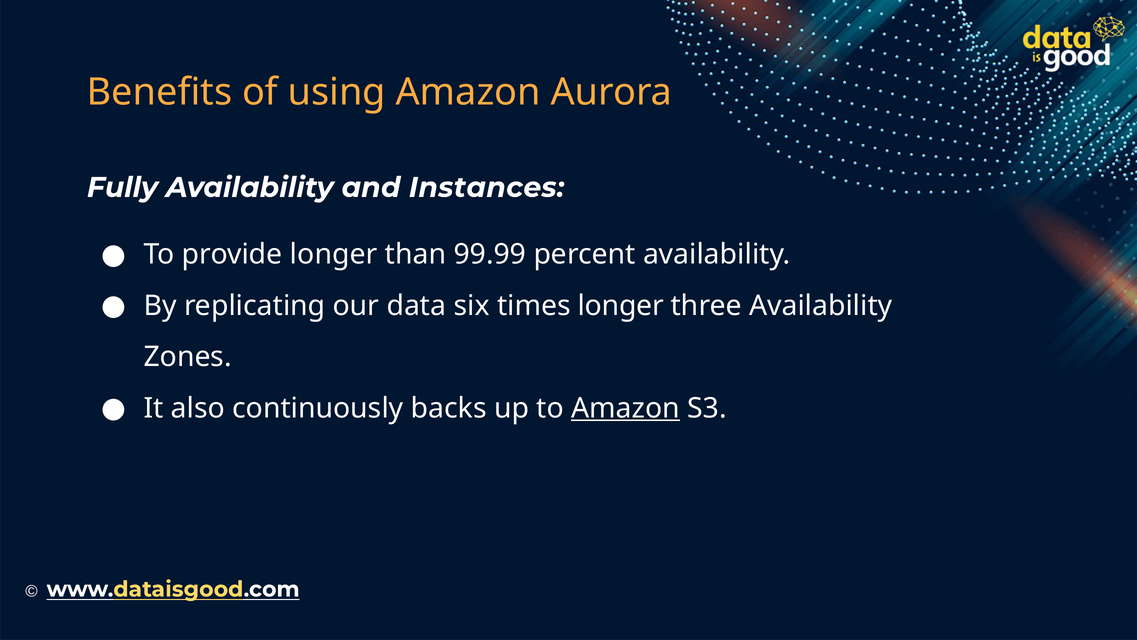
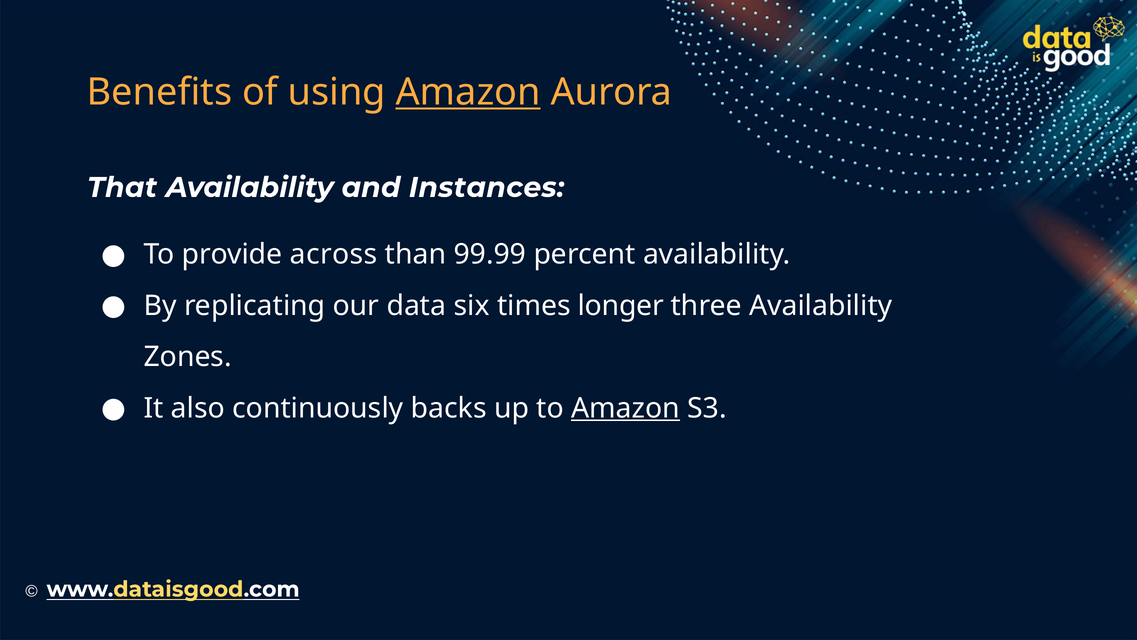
Amazon at (468, 92) underline: none -> present
Fully: Fully -> That
provide longer: longer -> across
